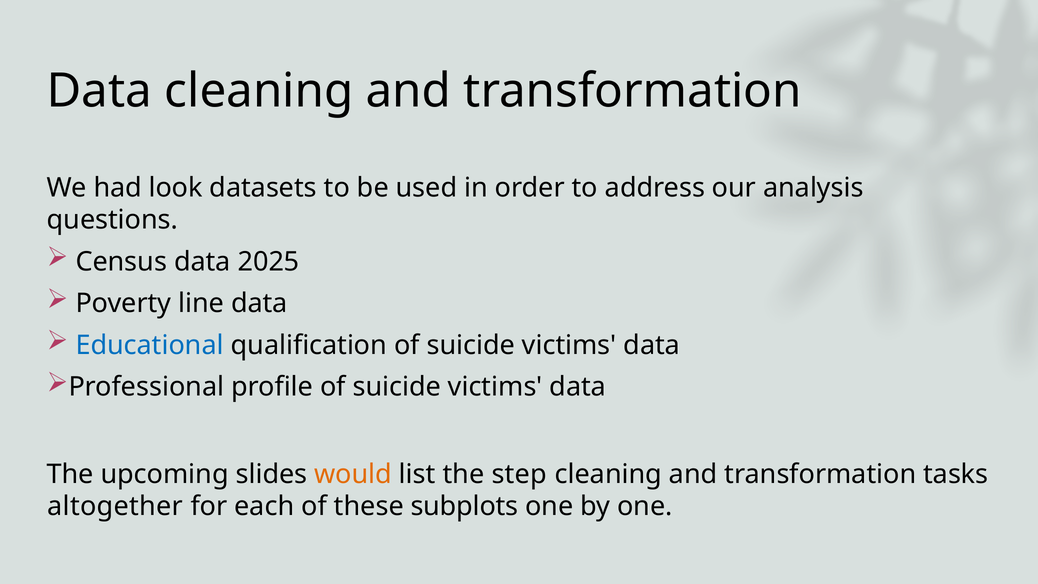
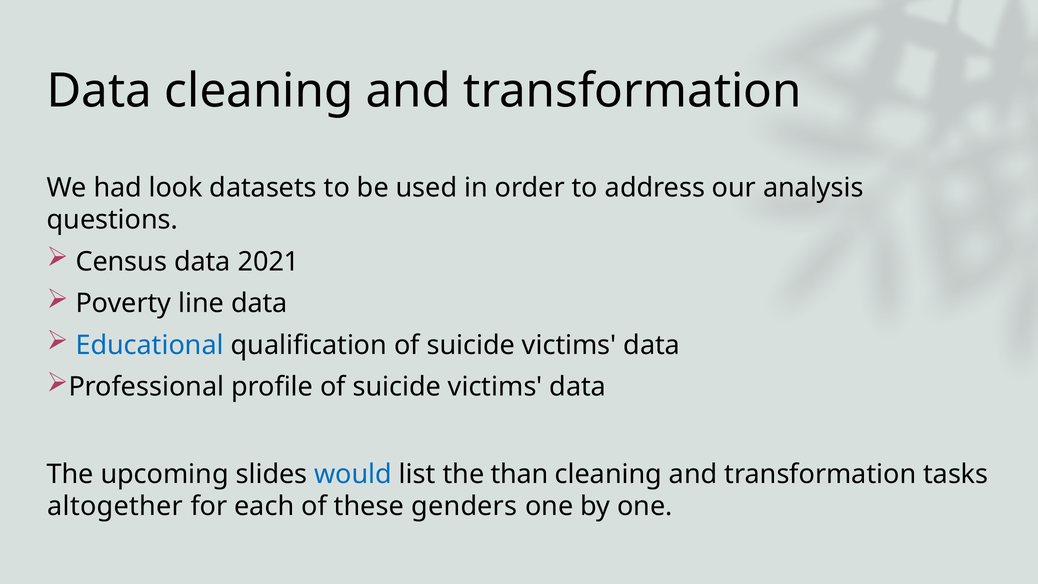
2025: 2025 -> 2021
would colour: orange -> blue
step: step -> than
subplots: subplots -> genders
